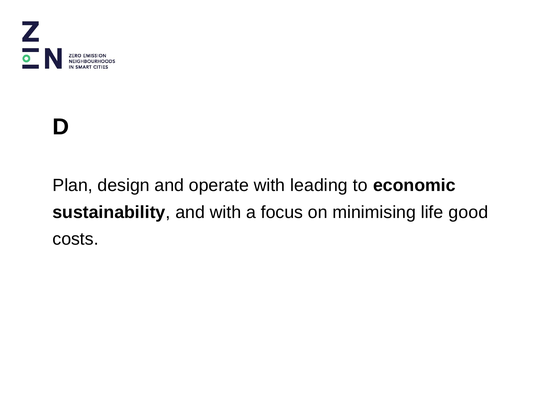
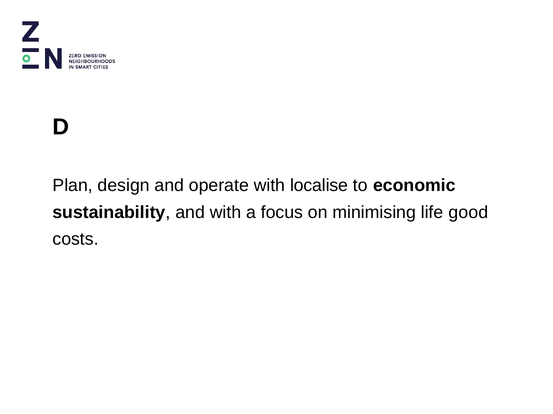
leading: leading -> localise
